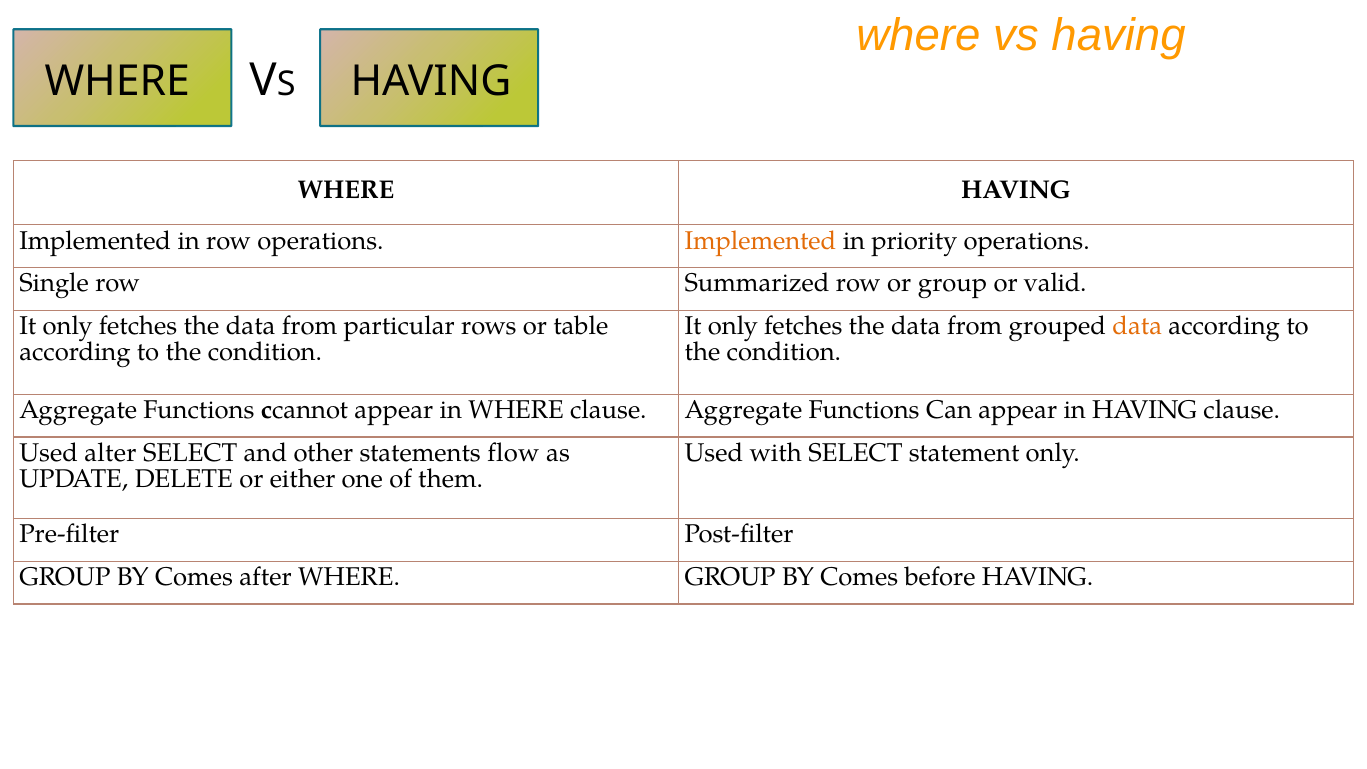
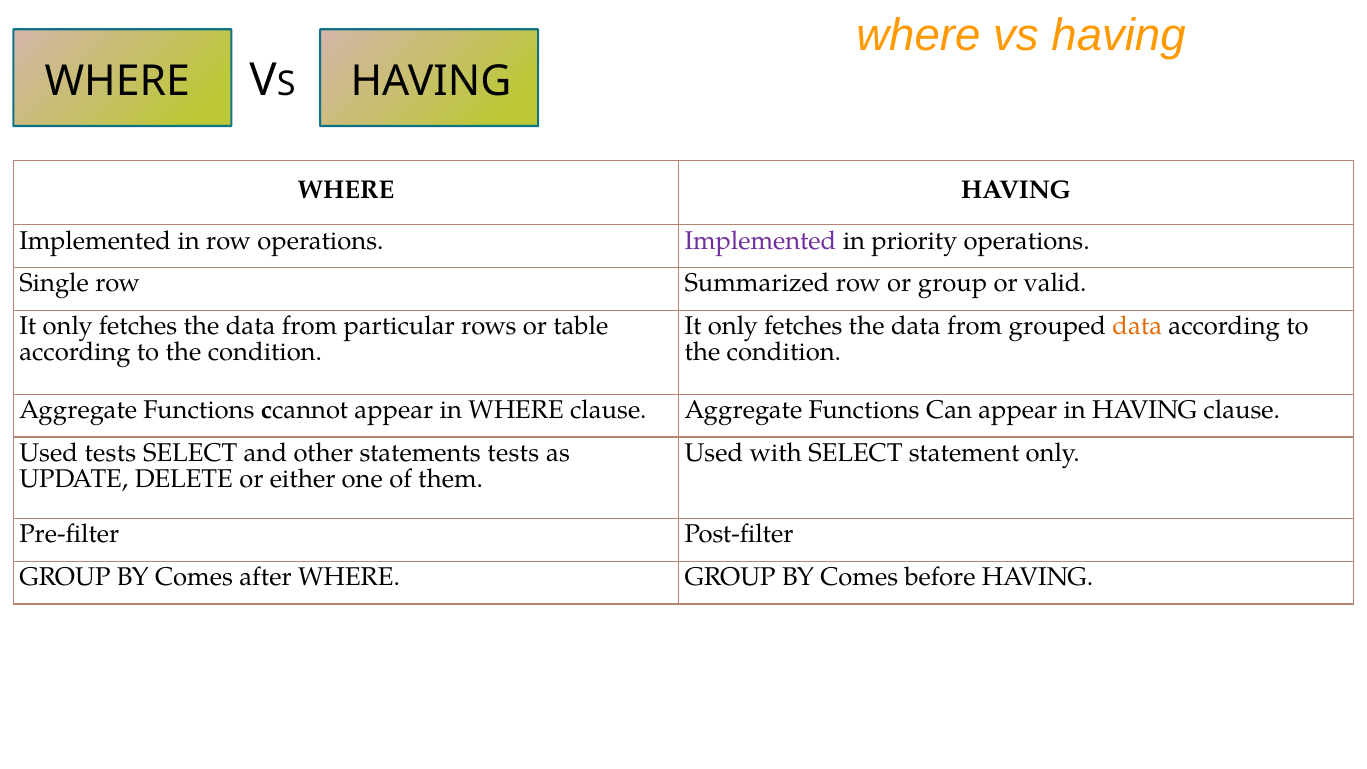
Implemented at (760, 241) colour: orange -> purple
Used alter: alter -> tests
statements flow: flow -> tests
